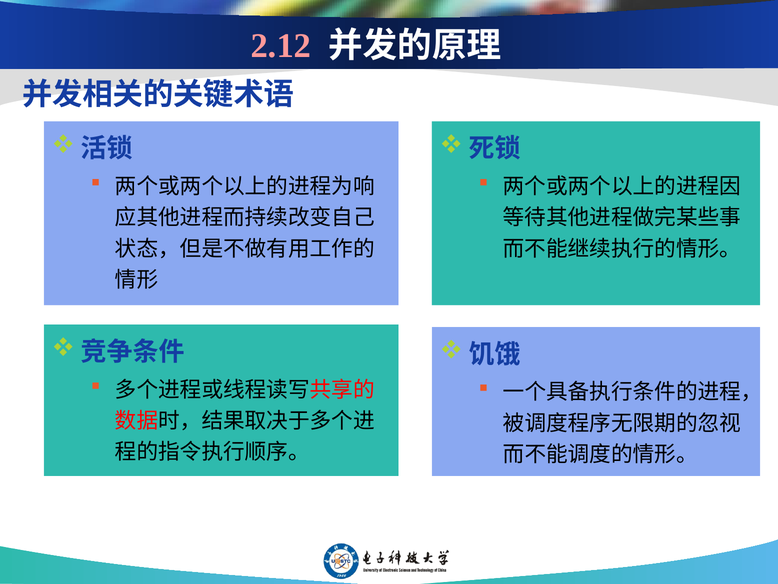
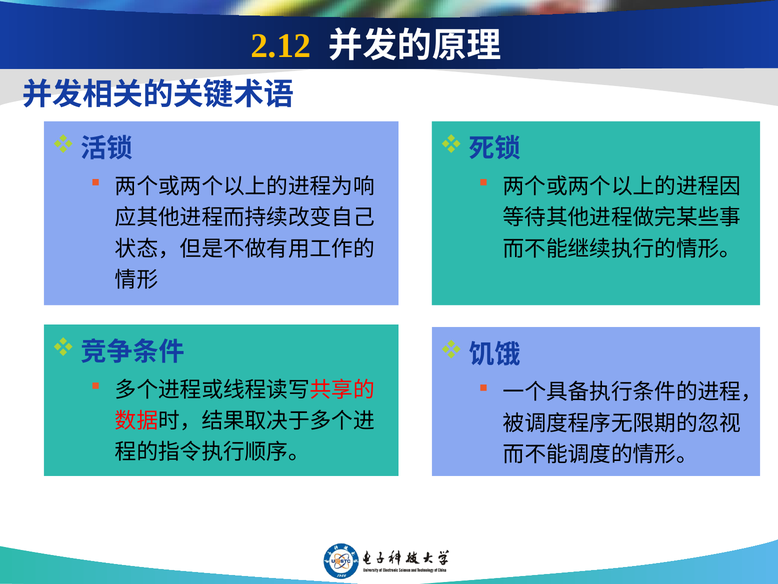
2.12 colour: pink -> yellow
